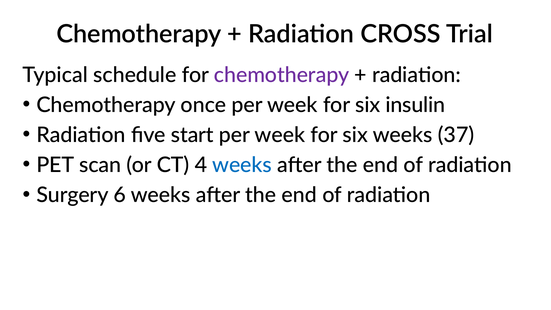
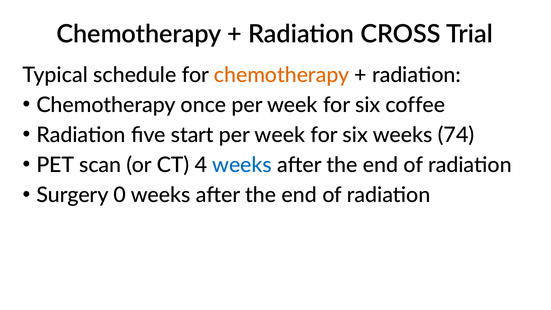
chemotherapy at (282, 75) colour: purple -> orange
insulin: insulin -> coffee
37: 37 -> 74
6: 6 -> 0
